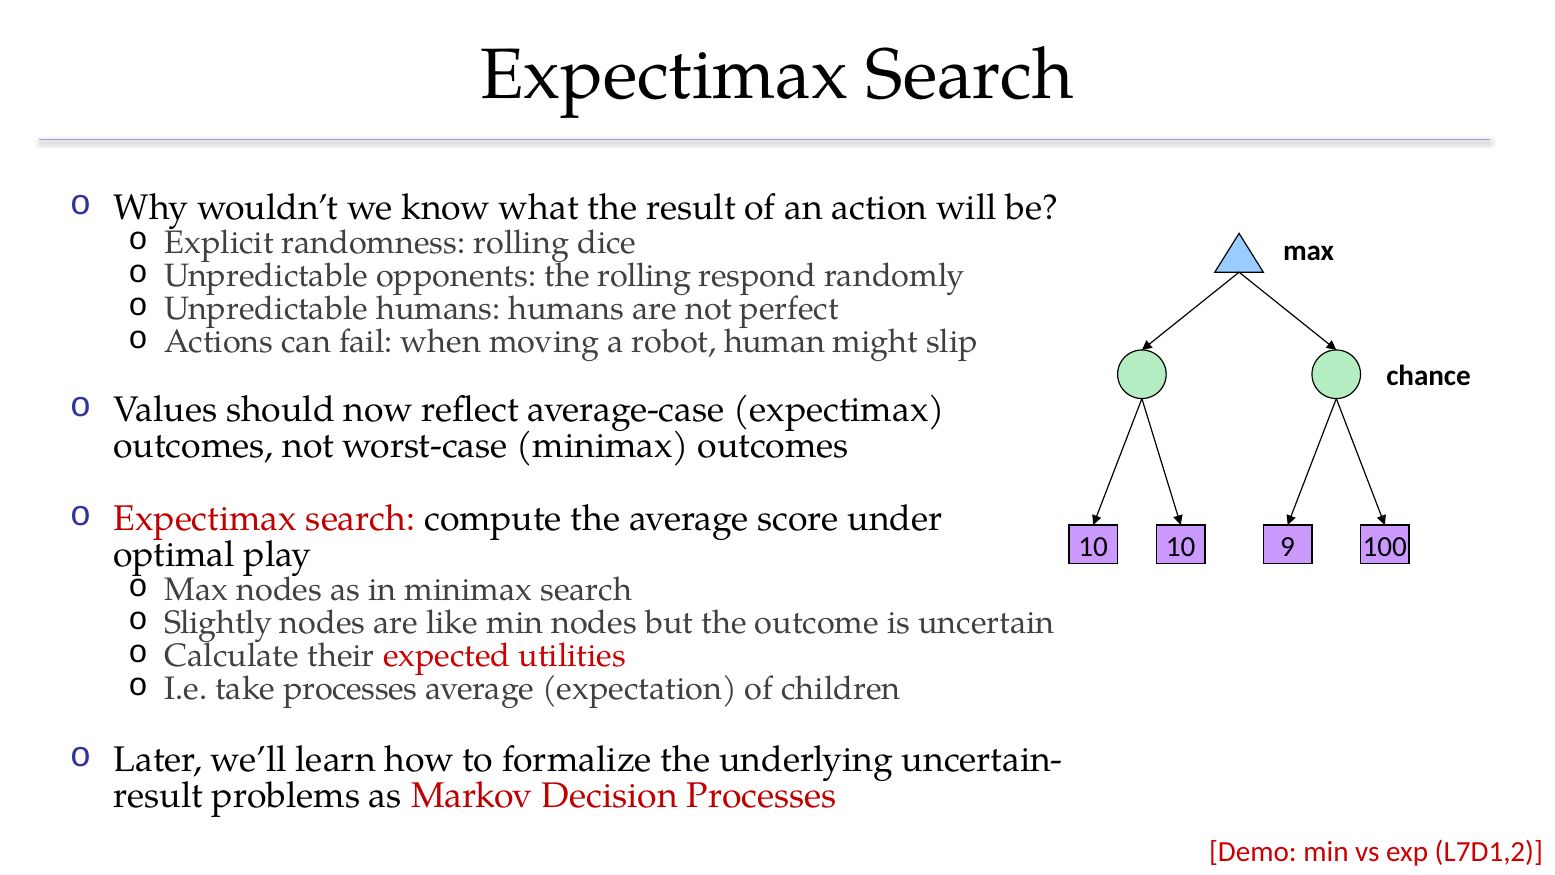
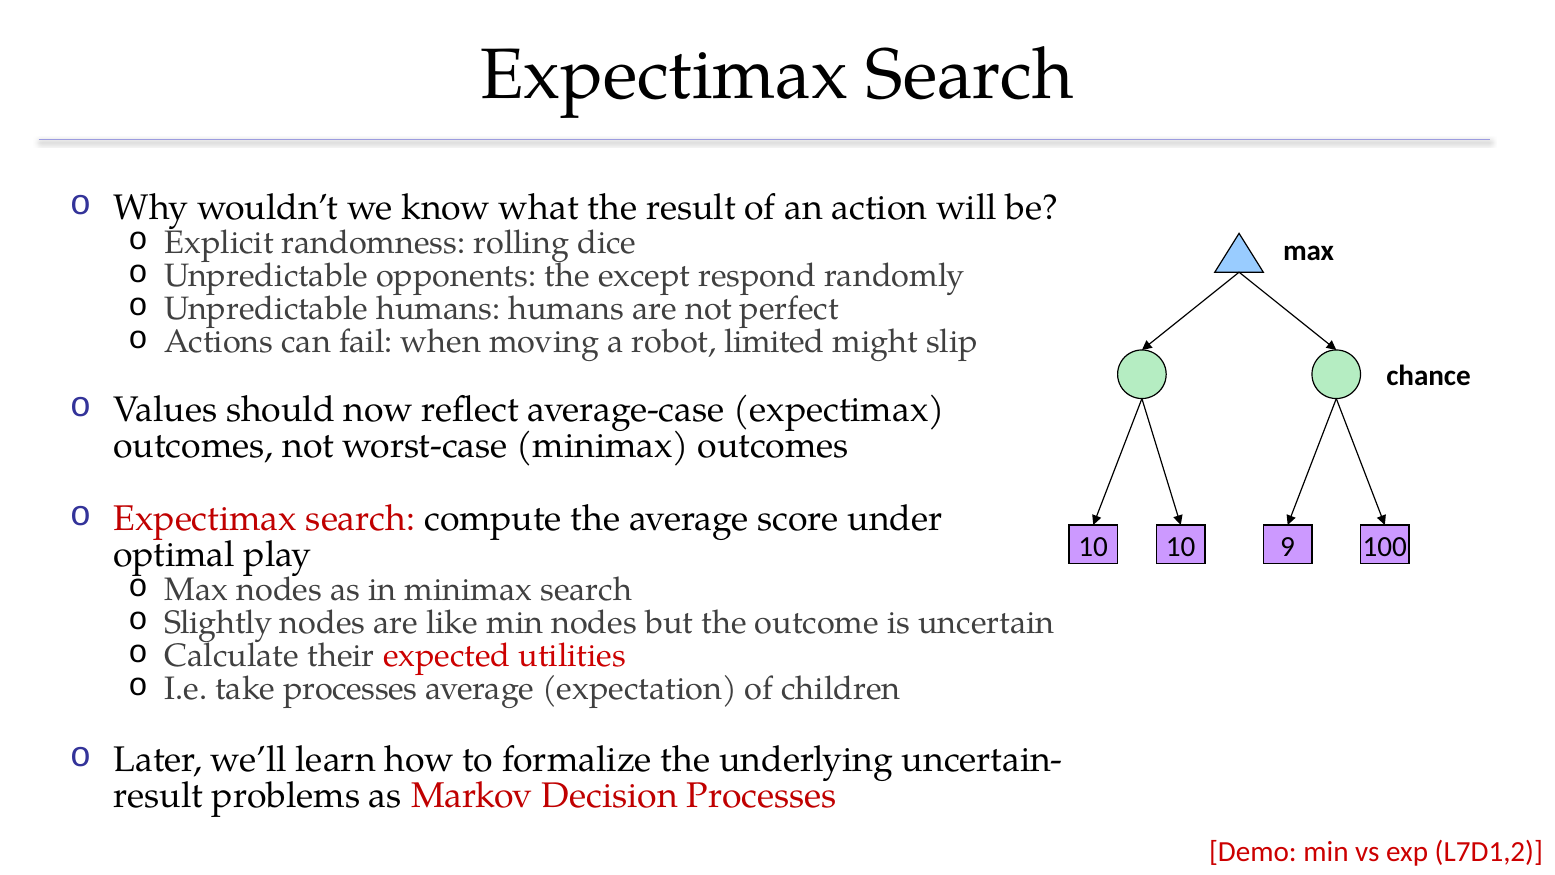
the rolling: rolling -> except
human: human -> limited
